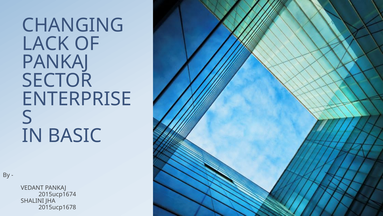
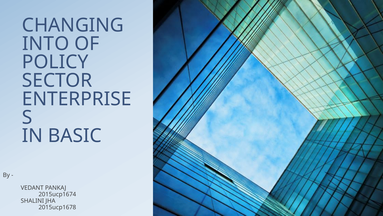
LACK: LACK -> INTO
PANKAJ at (55, 62): PANKAJ -> POLICY
